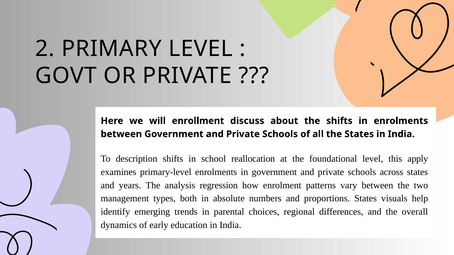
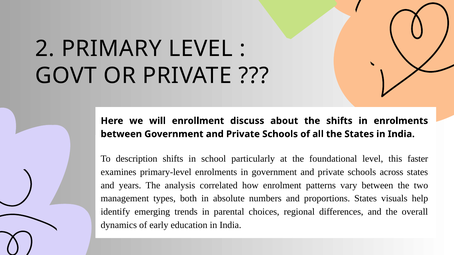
reallocation: reallocation -> particularly
apply: apply -> faster
regression: regression -> correlated
